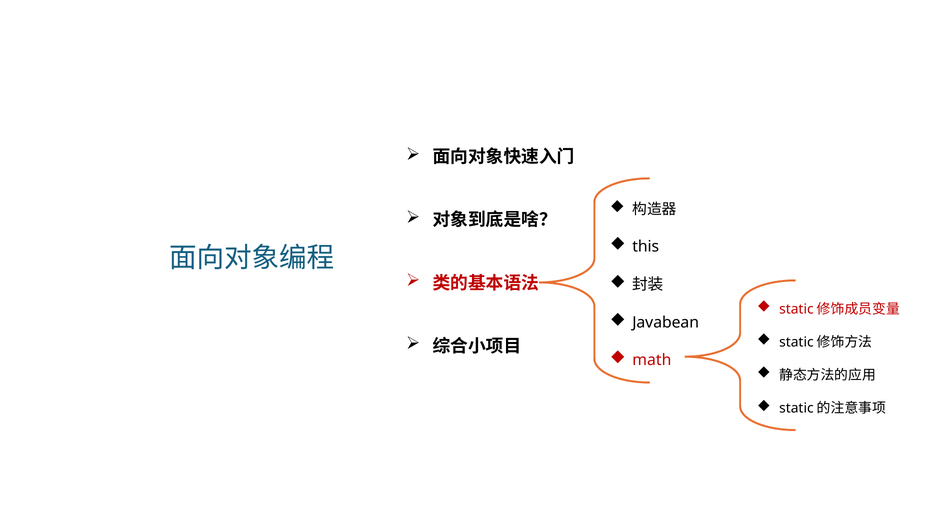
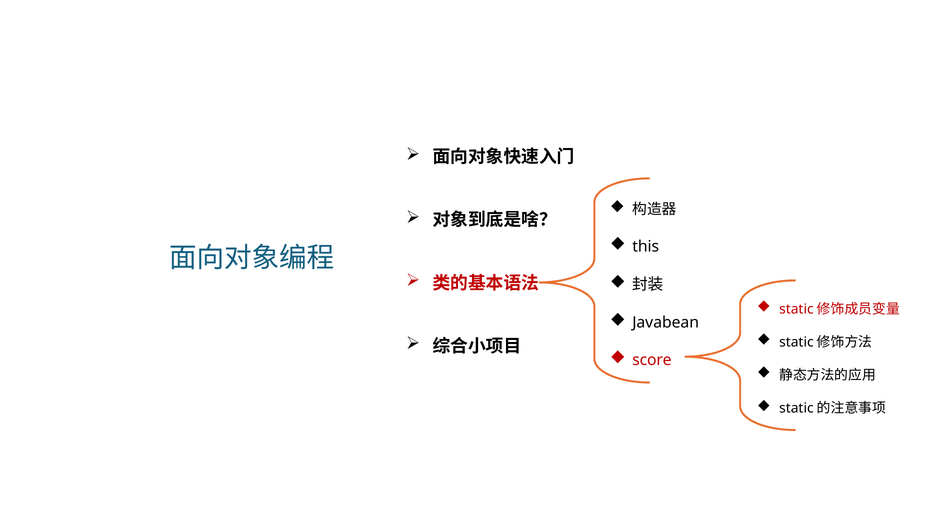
math: math -> score
